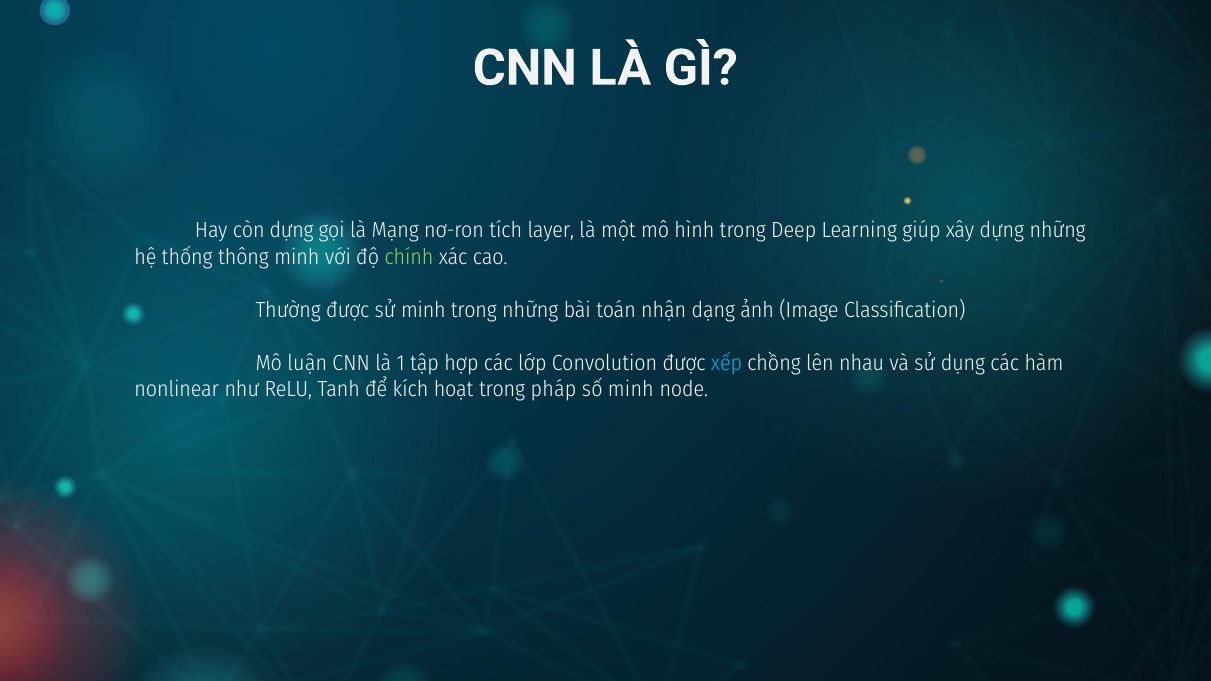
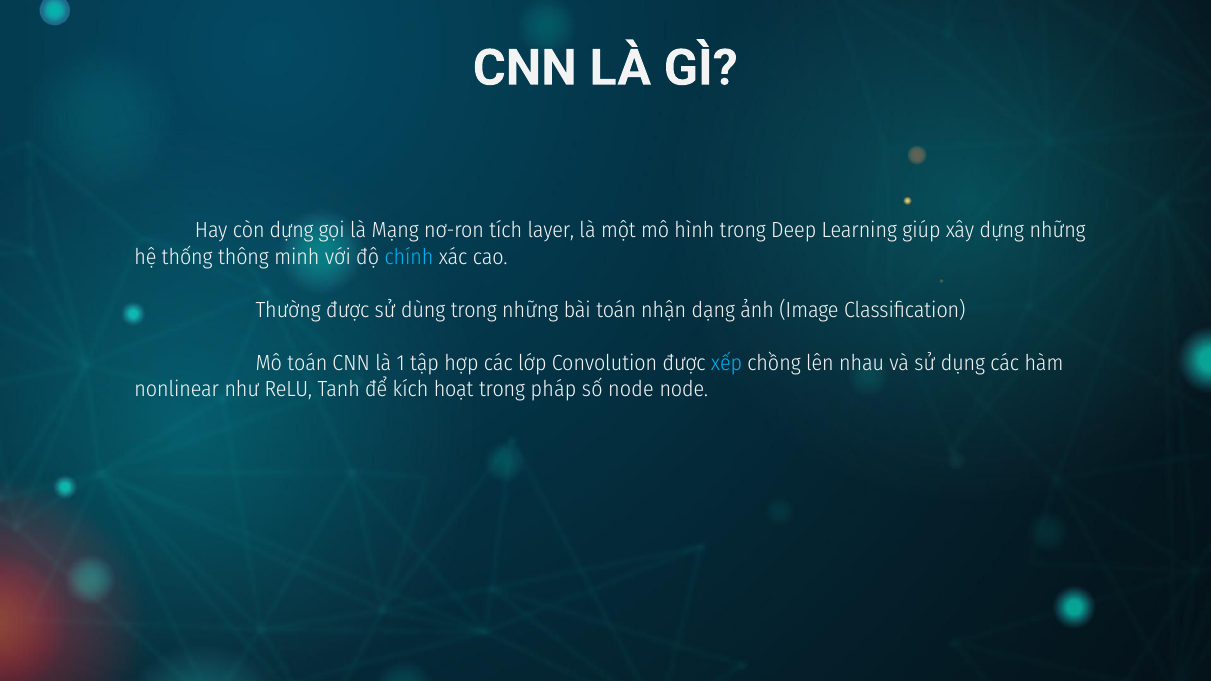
chính colour: light green -> light blue
sử minh: minh -> dùng
Mô luận: luận -> toán
số minh: minh -> node
